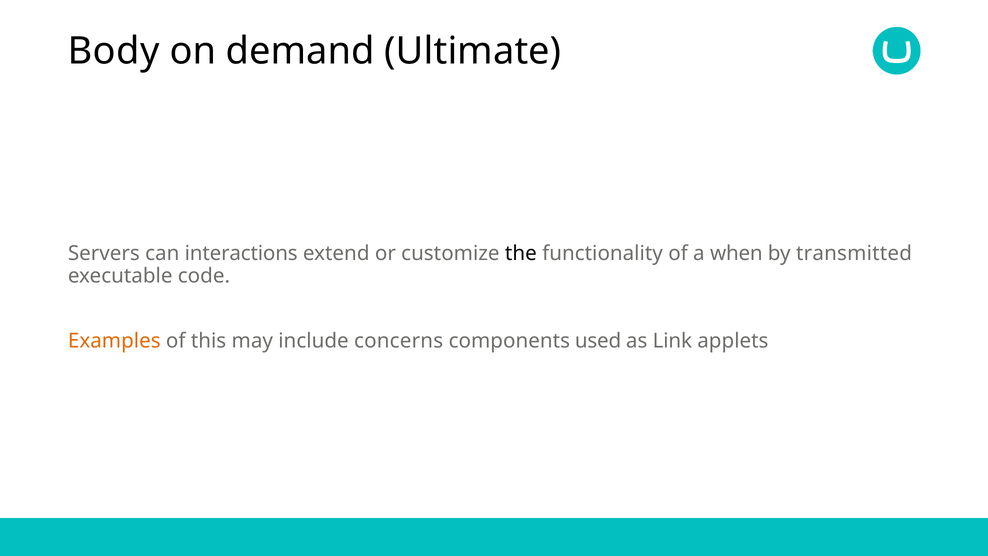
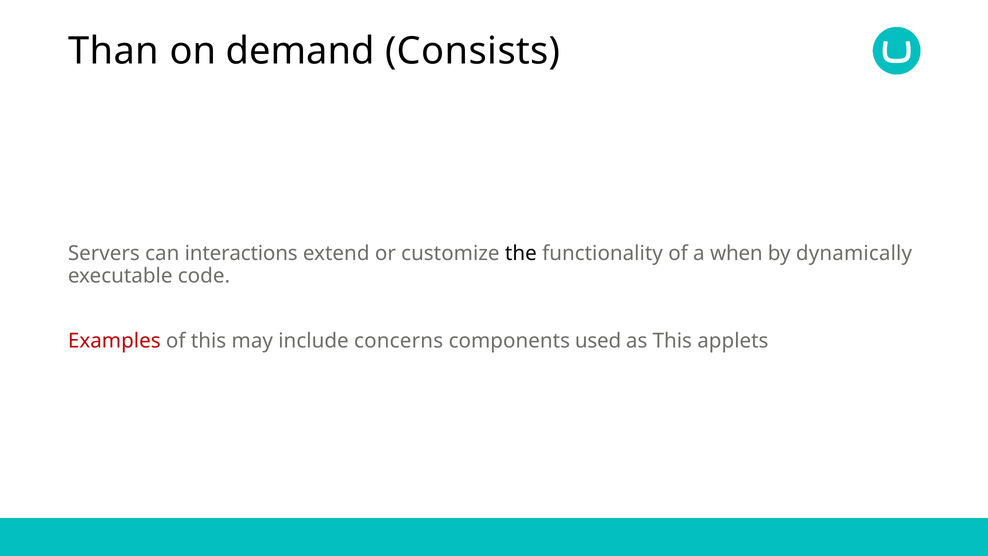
Body: Body -> Than
Ultimate: Ultimate -> Consists
transmitted: transmitted -> dynamically
Examples colour: orange -> red
as Link: Link -> This
